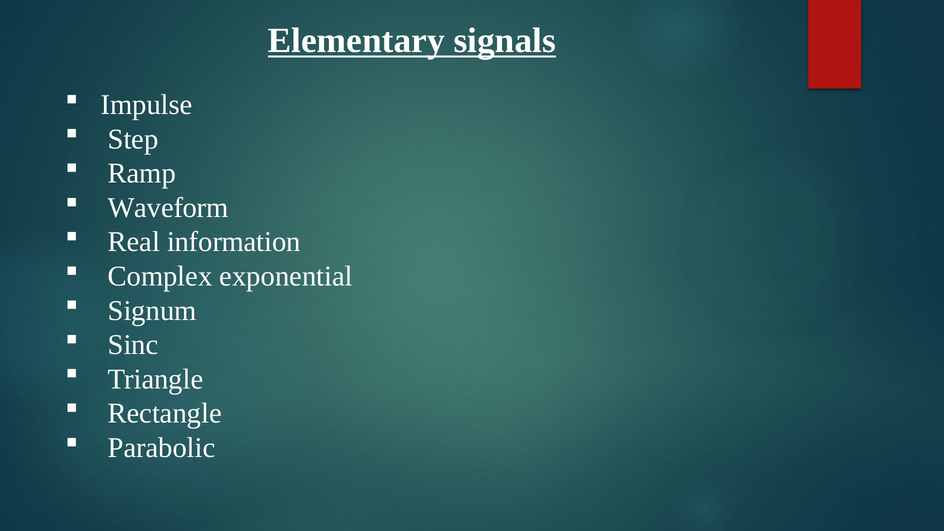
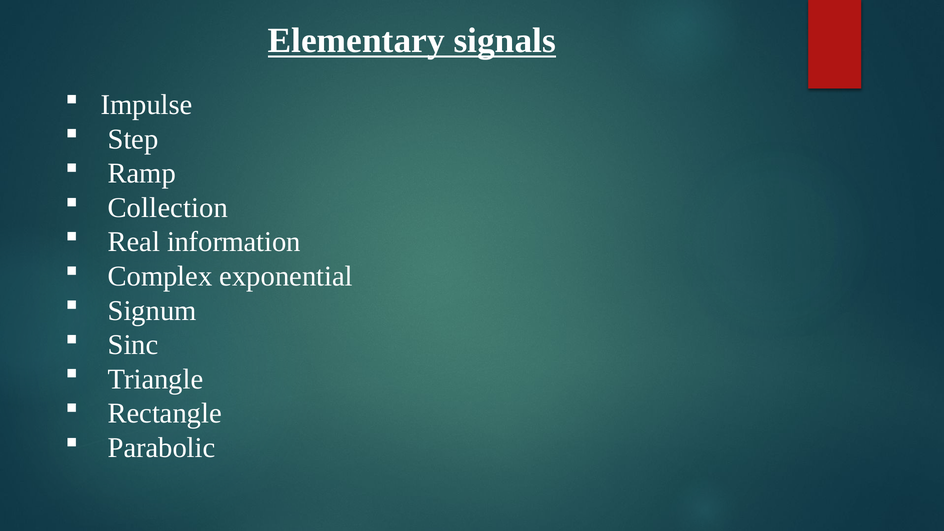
Waveform: Waveform -> Collection
